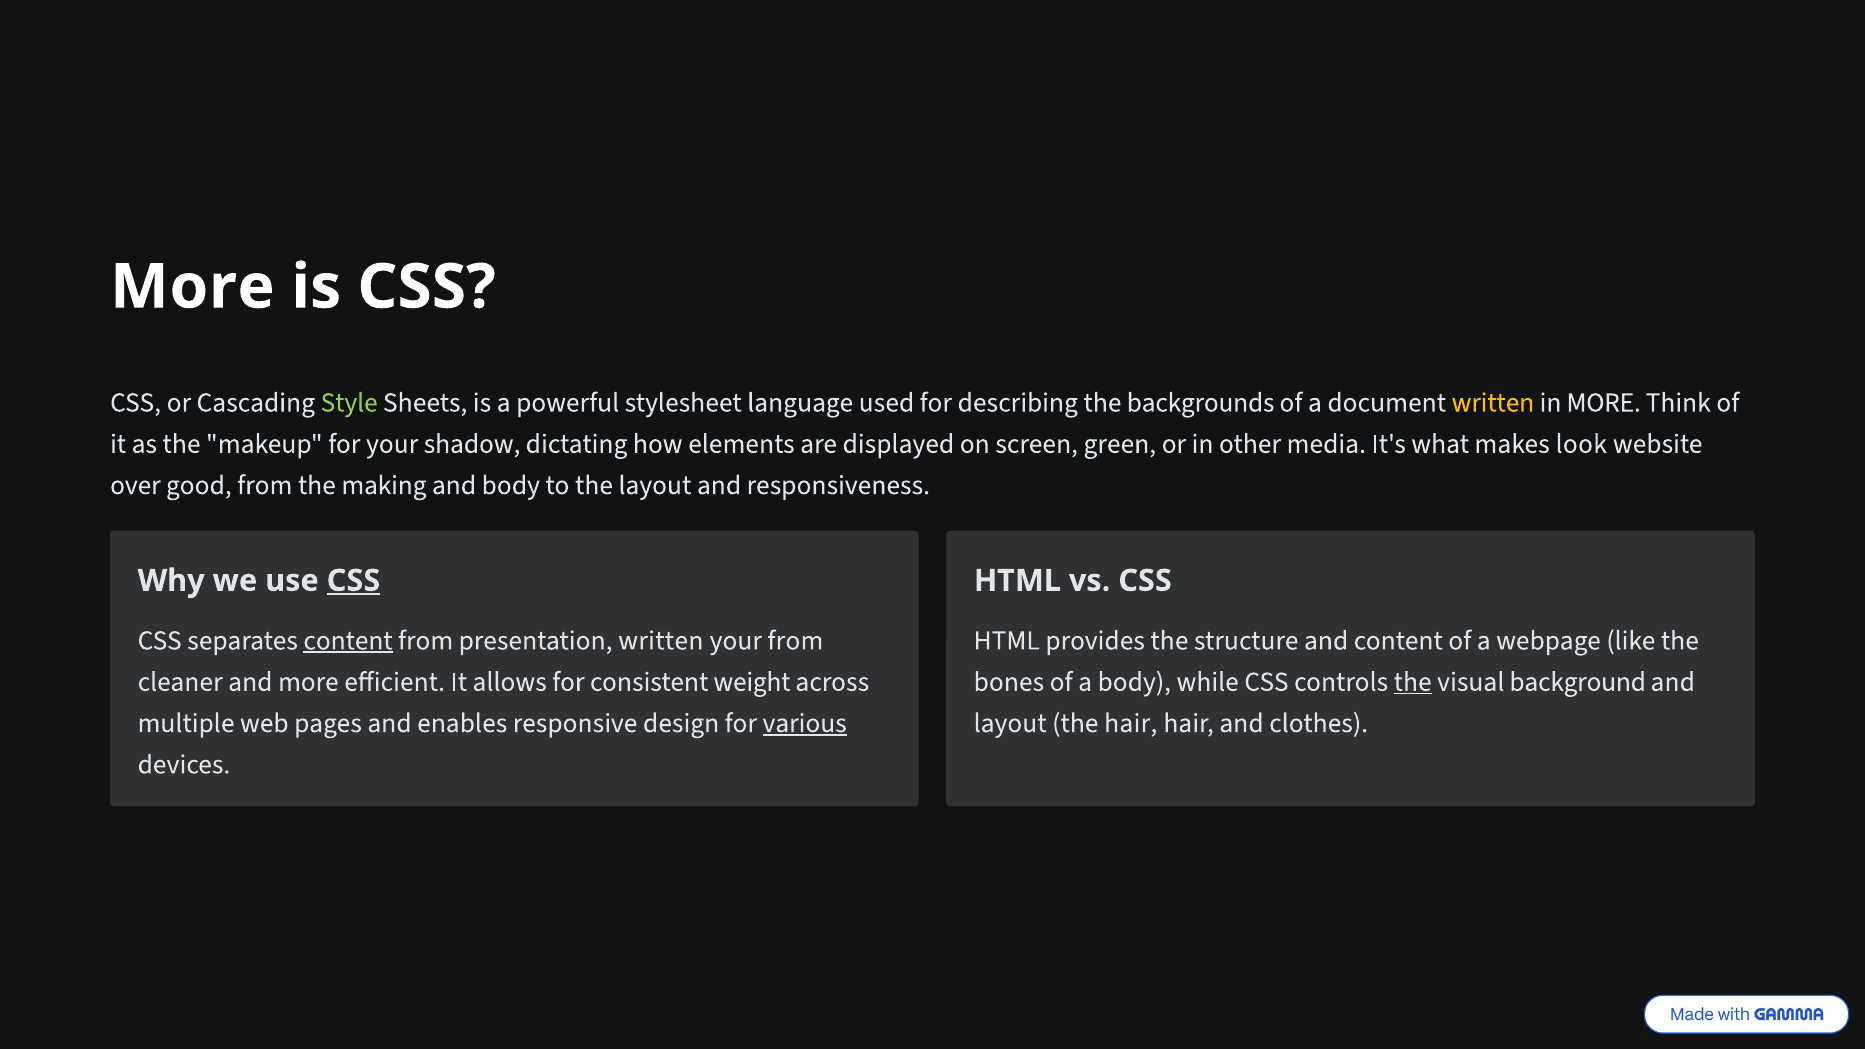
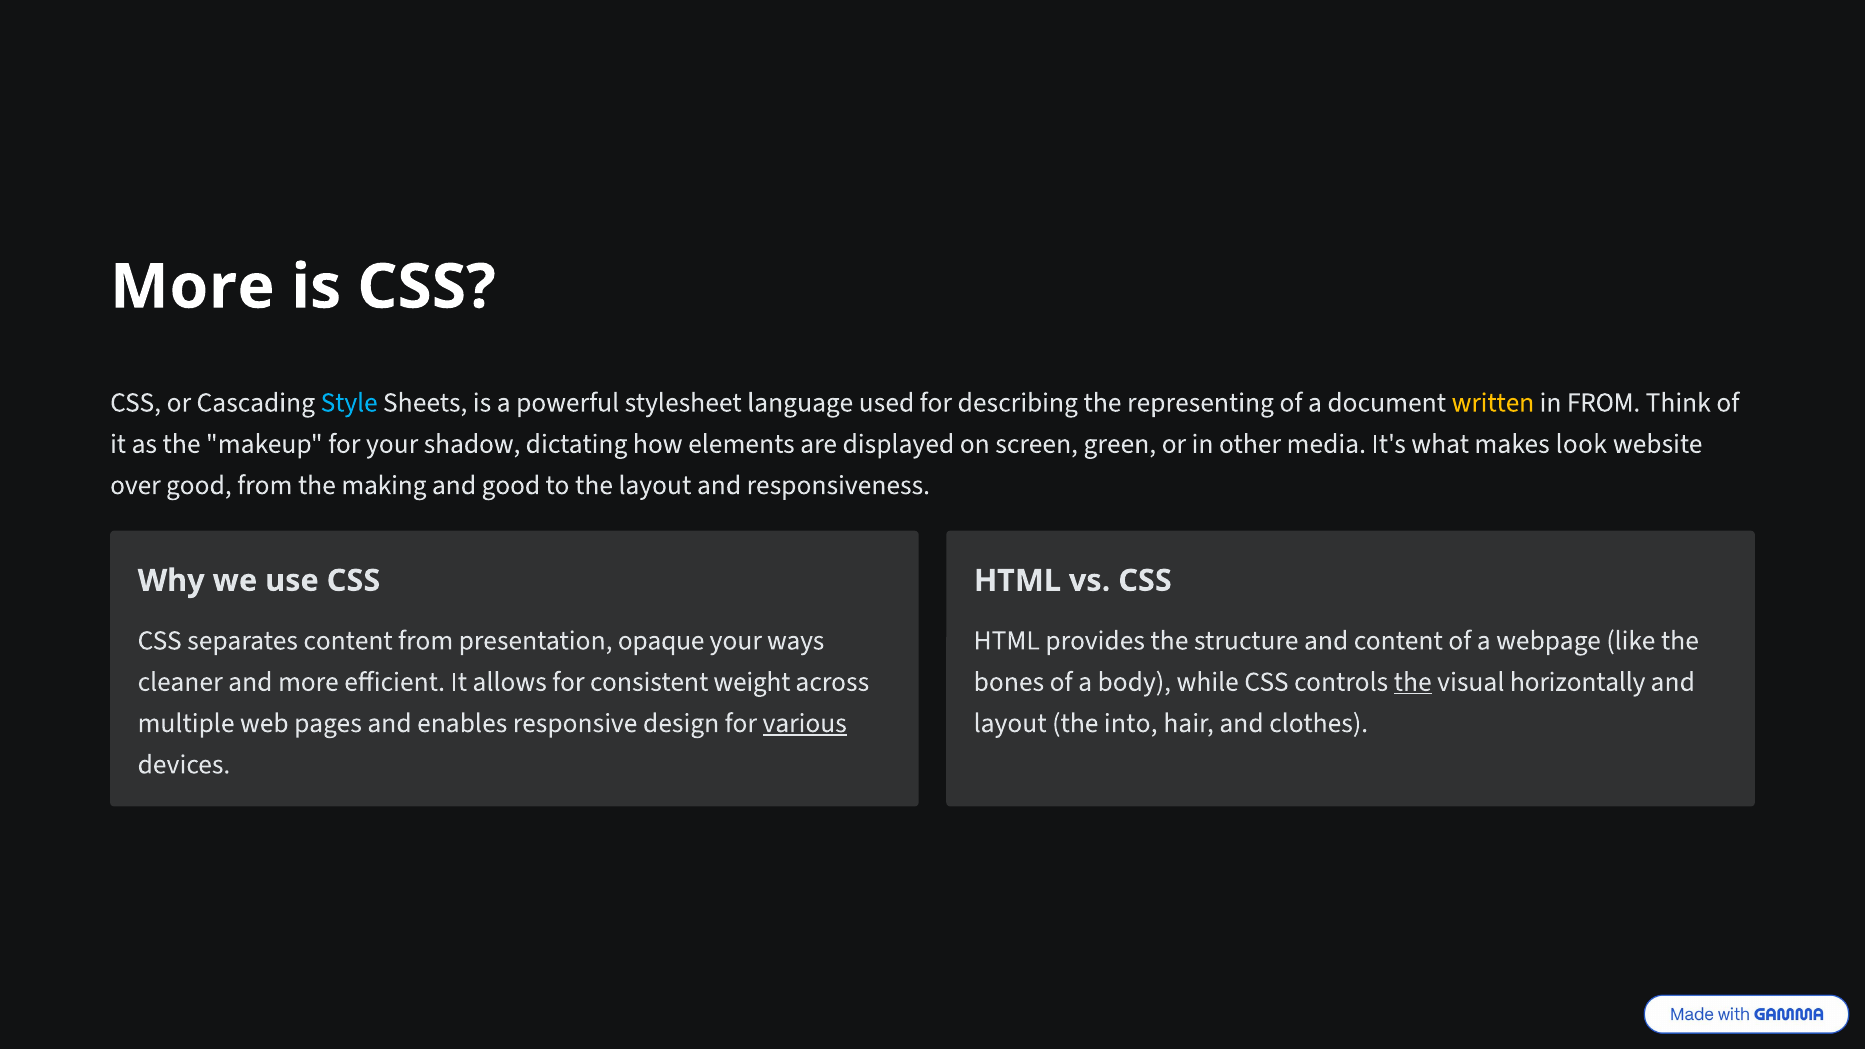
Style colour: light green -> light blue
backgrounds: backgrounds -> representing
in MORE: MORE -> FROM
and body: body -> good
CSS at (353, 581) underline: present -> none
content at (348, 640) underline: present -> none
presentation written: written -> opaque
your from: from -> ways
background: background -> horizontally
the hair: hair -> into
